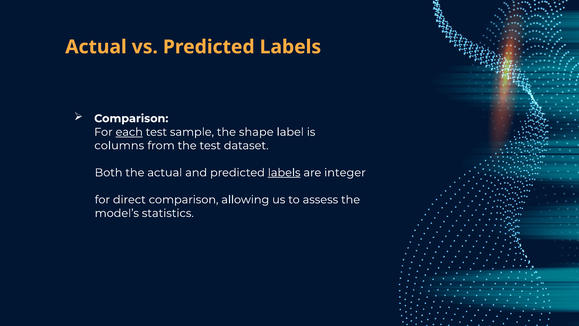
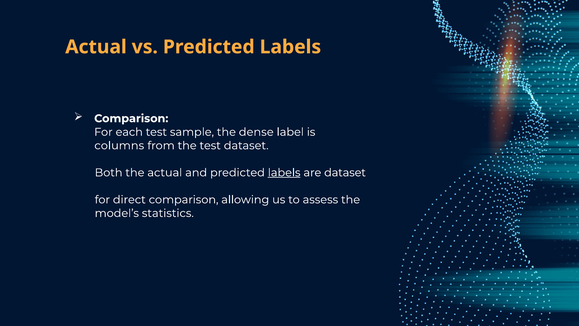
each underline: present -> none
shape: shape -> dense
are integer: integer -> dataset
